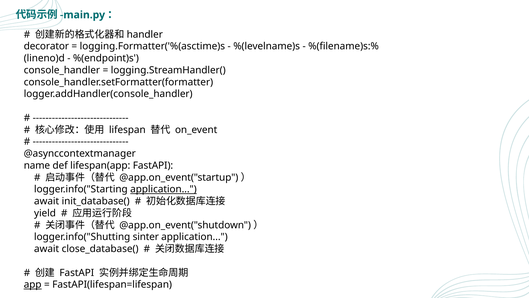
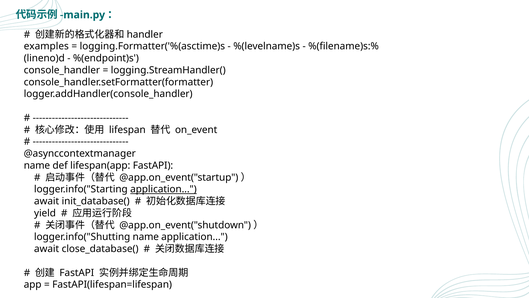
decorator: decorator -> examples
logger.info("Shutting sinter: sinter -> name
app underline: present -> none
